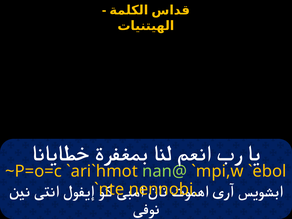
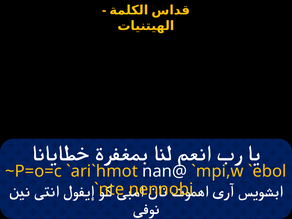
nan@ colour: light green -> white
